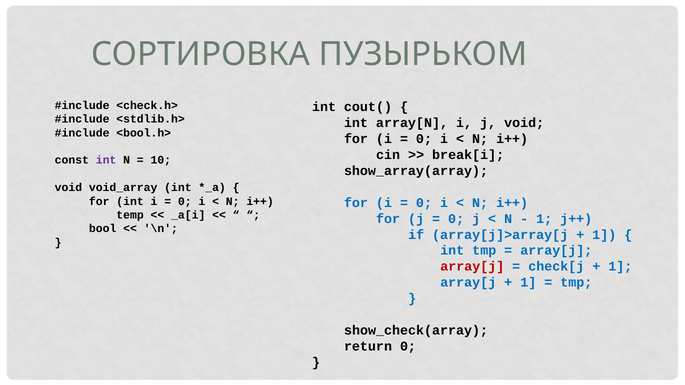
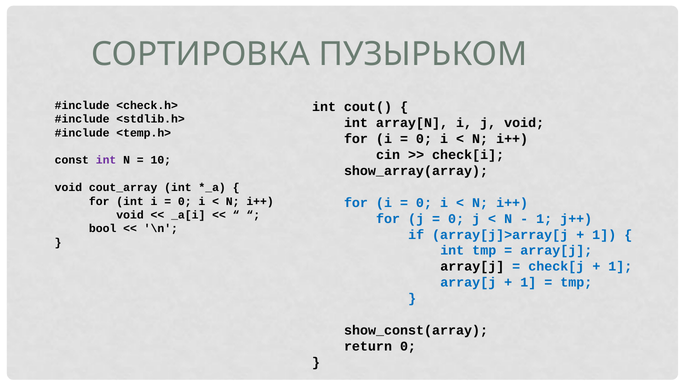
<bool.h>: <bool.h> -> <temp.h>
break[i: break[i -> check[i
void_array: void_array -> cout_array
temp at (130, 215): temp -> void
array[j at (472, 267) colour: red -> black
show_check(array: show_check(array -> show_const(array
